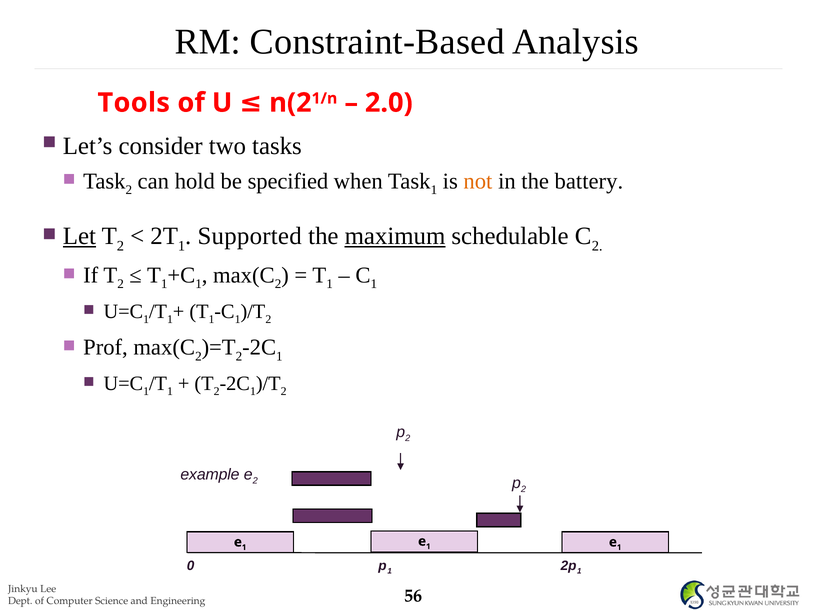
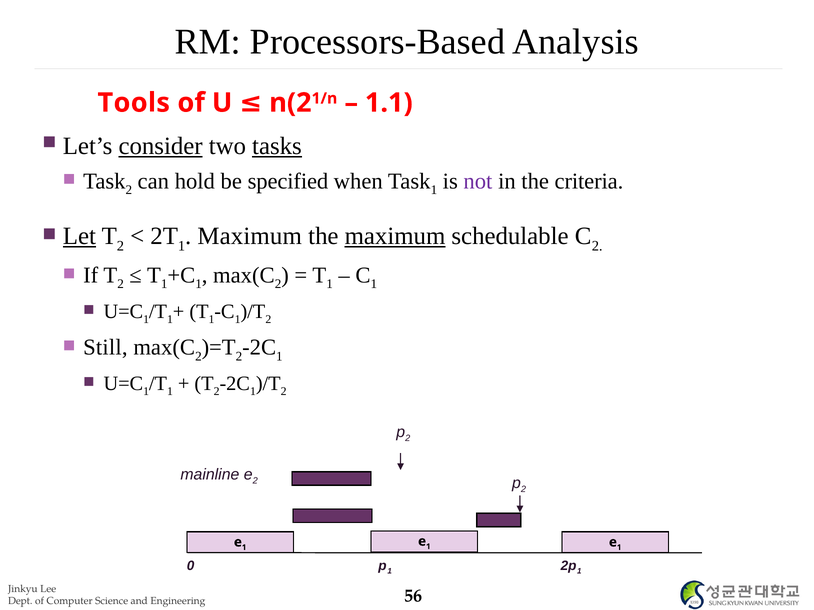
Constraint-Based: Constraint-Based -> Processors-Based
2.0: 2.0 -> 1.1
consider underline: none -> present
tasks underline: none -> present
not colour: orange -> purple
battery: battery -> criteria
Supported at (250, 236): Supported -> Maximum
Prof: Prof -> Still
example: example -> mainline
